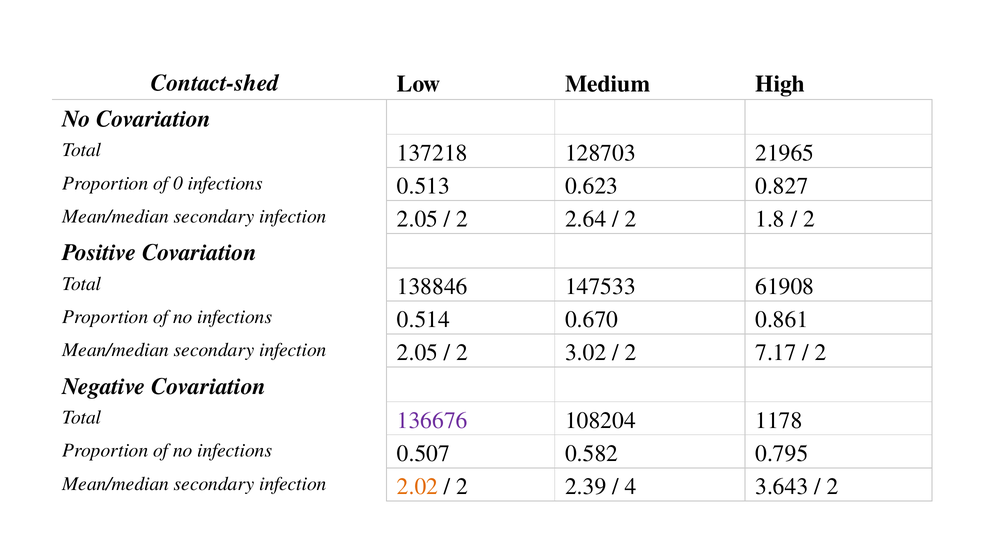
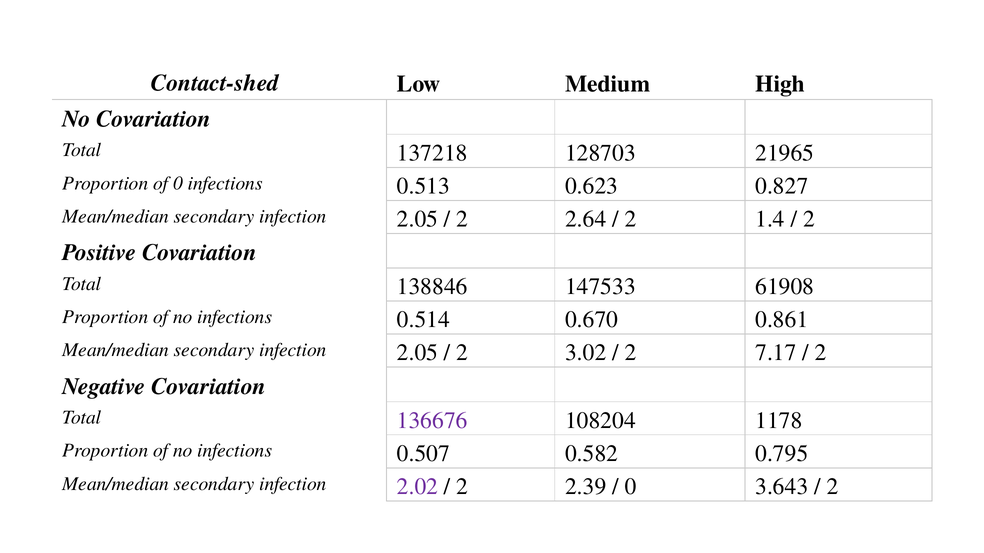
1.8: 1.8 -> 1.4
2.02 colour: orange -> purple
4 at (631, 487): 4 -> 0
